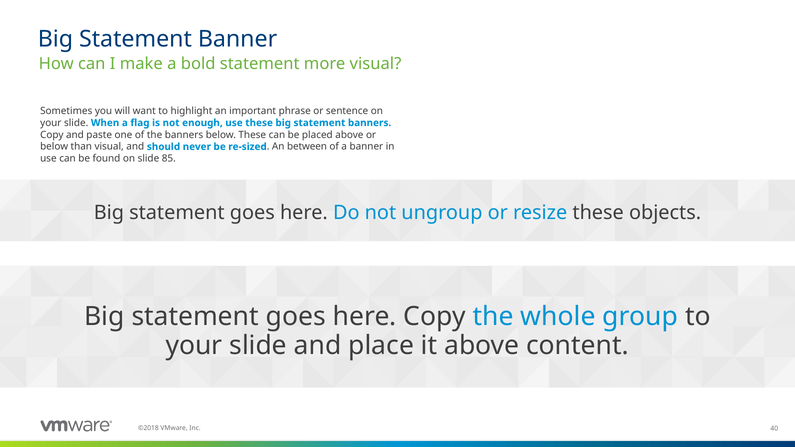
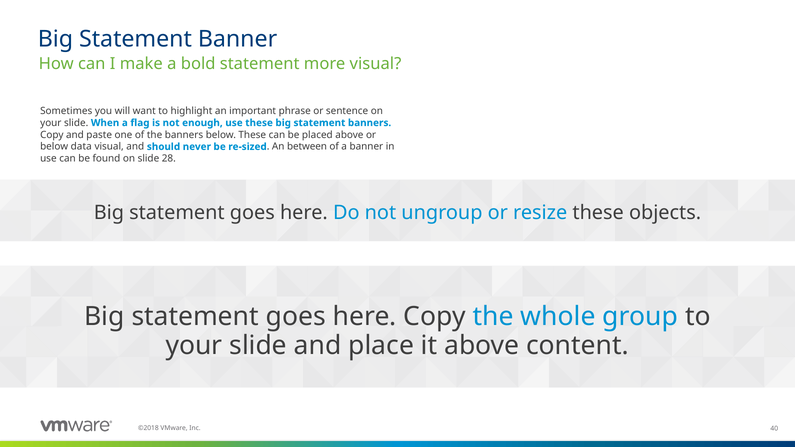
than: than -> data
85: 85 -> 28
